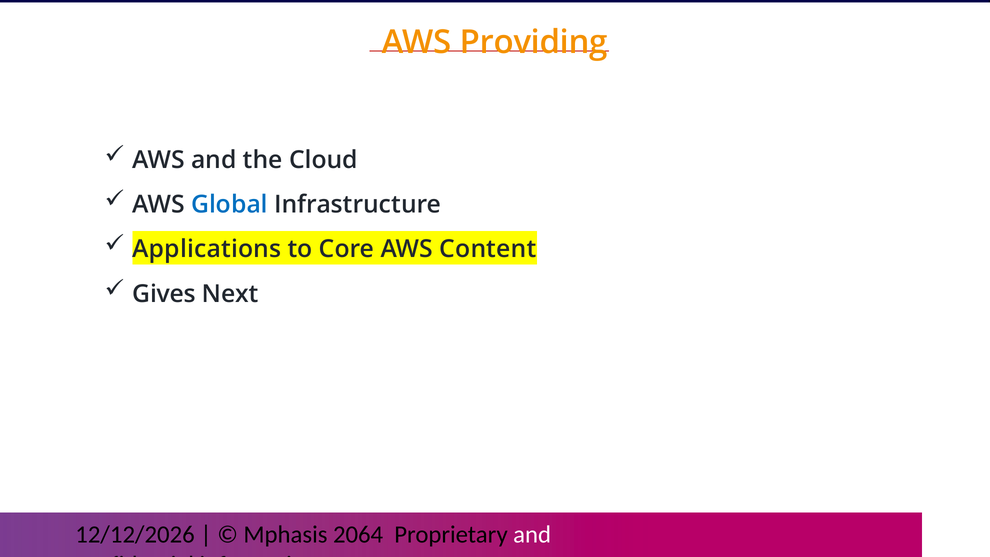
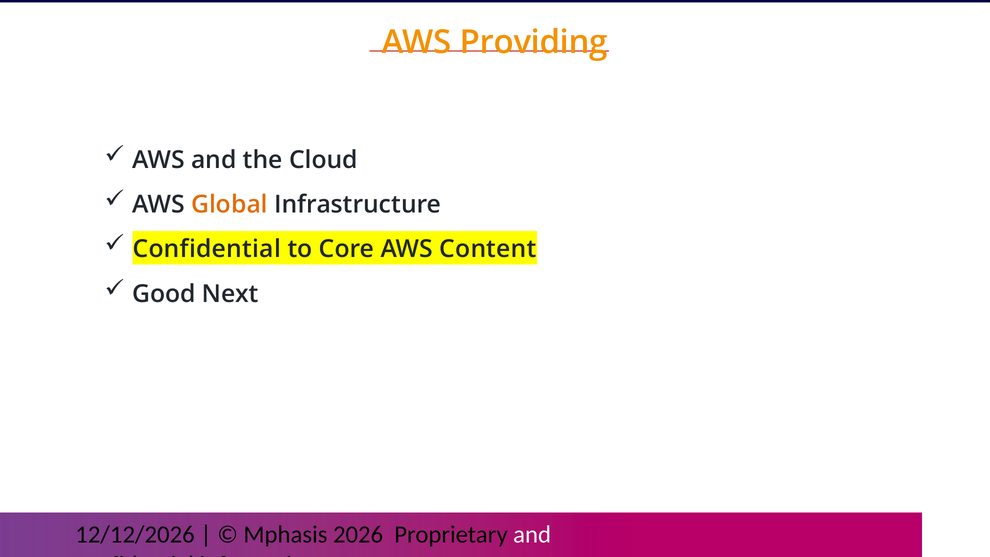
Global colour: blue -> orange
Applications at (207, 249): Applications -> Confidential
Gives: Gives -> Good
2064: 2064 -> 2026
